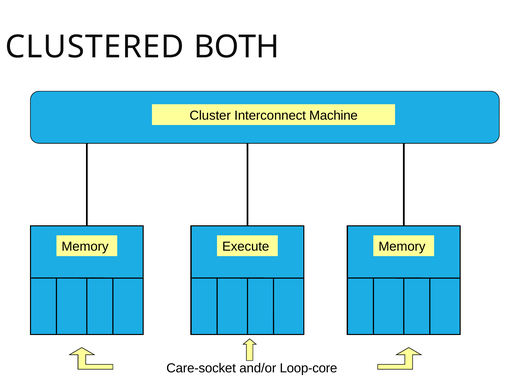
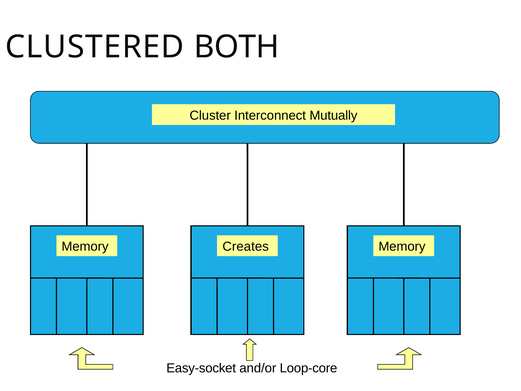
Machine: Machine -> Mutually
Execute: Execute -> Creates
Care-socket: Care-socket -> Easy-socket
